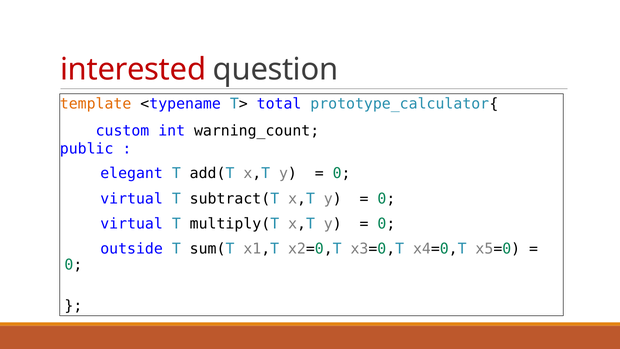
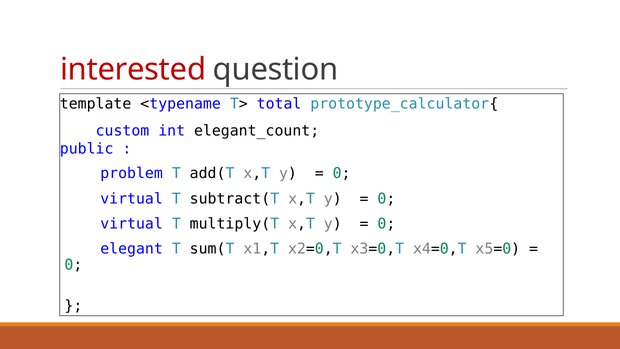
template colour: orange -> black
warning_count: warning_count -> elegant_count
elegant: elegant -> problem
outside: outside -> elegant
